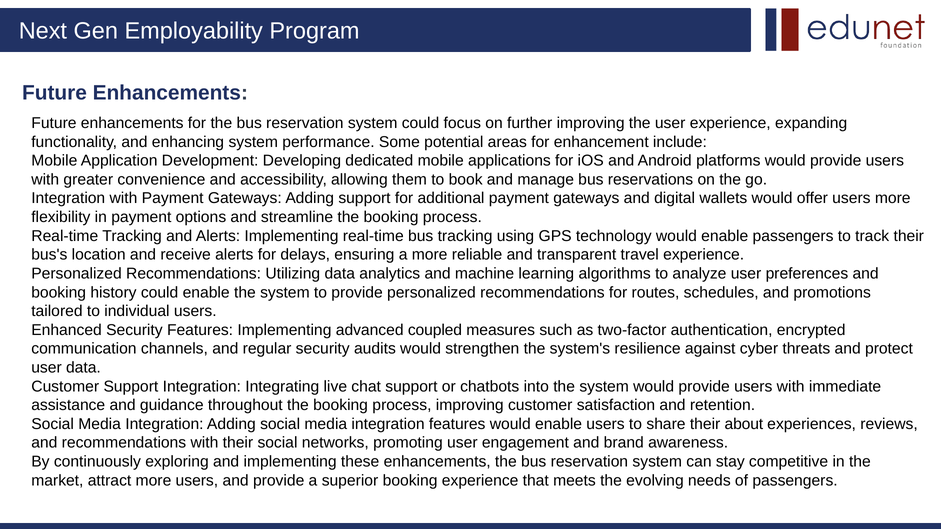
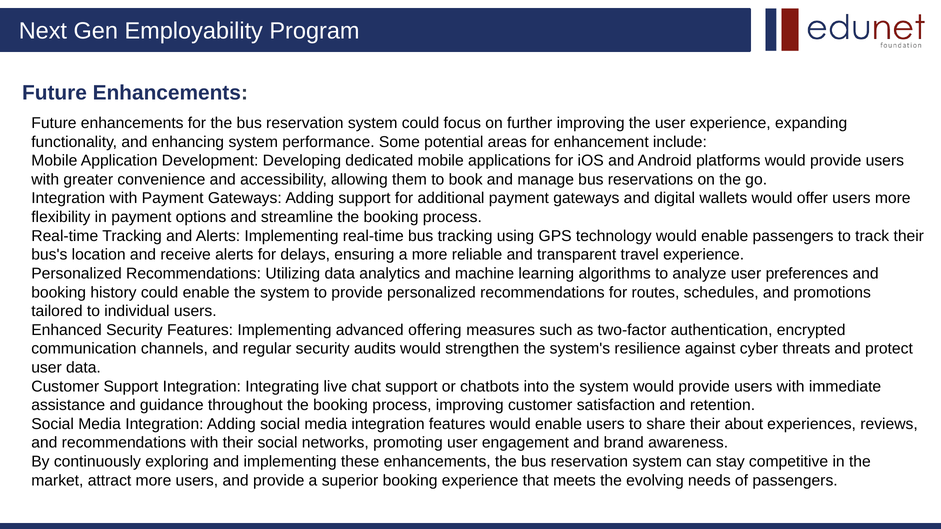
coupled: coupled -> offering
